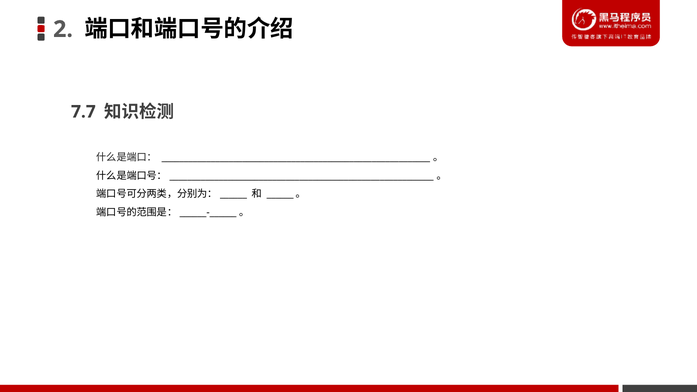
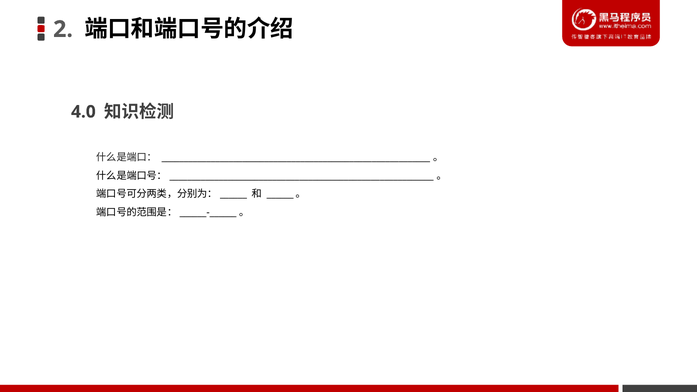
7.7: 7.7 -> 4.0
